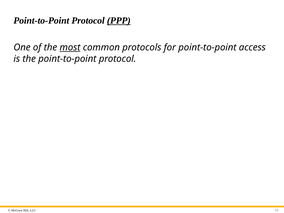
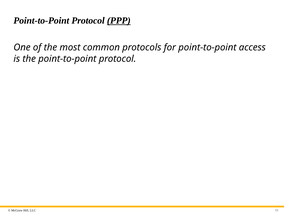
most underline: present -> none
